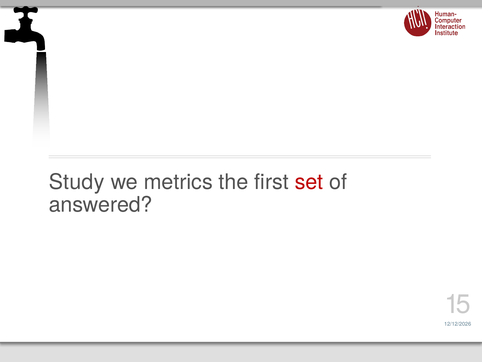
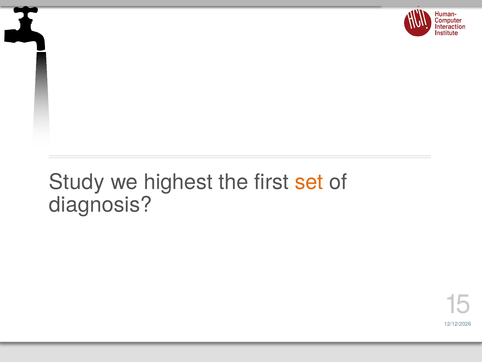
metrics: metrics -> highest
set colour: red -> orange
answered: answered -> diagnosis
